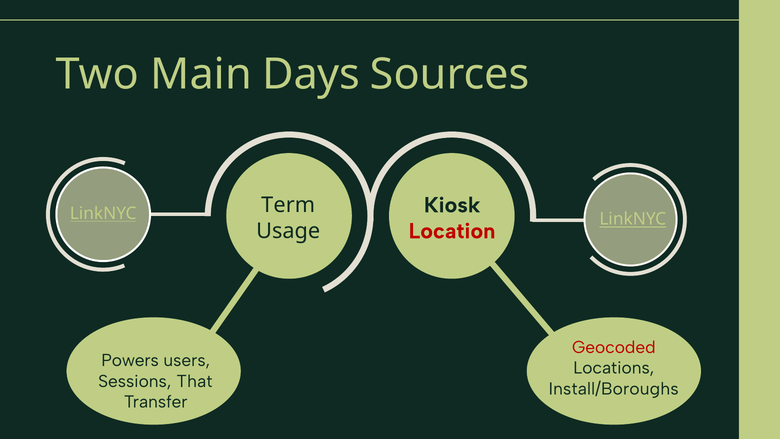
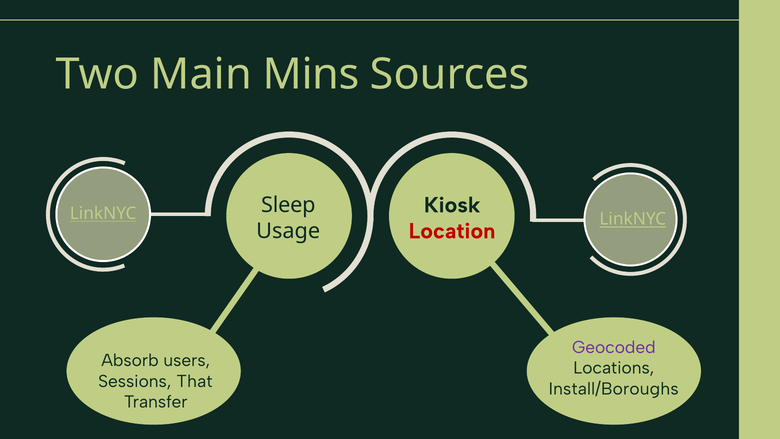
Days: Days -> Mins
Term: Term -> Sleep
Geocoded colour: red -> purple
Powers: Powers -> Absorb
